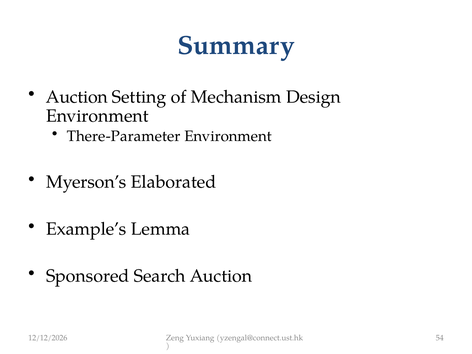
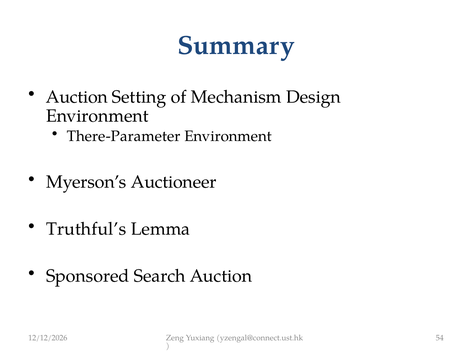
Elaborated: Elaborated -> Auctioneer
Example’s: Example’s -> Truthful’s
